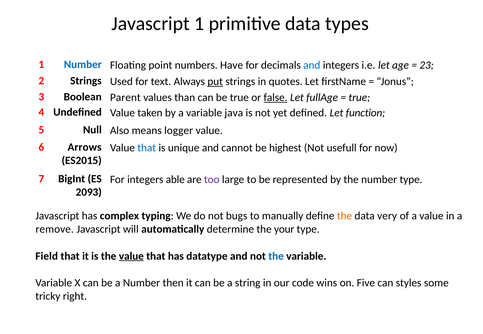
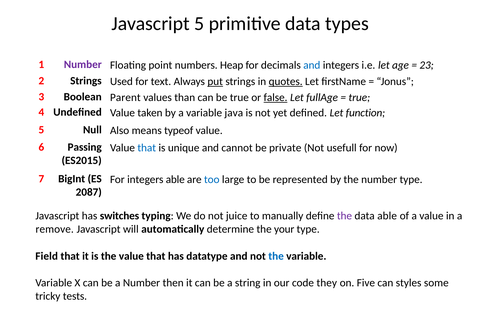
Javascript 1: 1 -> 5
Number at (83, 65) colour: blue -> purple
Have: Have -> Heap
quotes underline: none -> present
logger: logger -> typeof
Arrows: Arrows -> Passing
highest: highest -> private
too colour: purple -> blue
2093: 2093 -> 2087
complex: complex -> switches
bugs: bugs -> juice
the at (344, 216) colour: orange -> purple
data very: very -> able
value at (131, 256) underline: present -> none
wins: wins -> they
right: right -> tests
